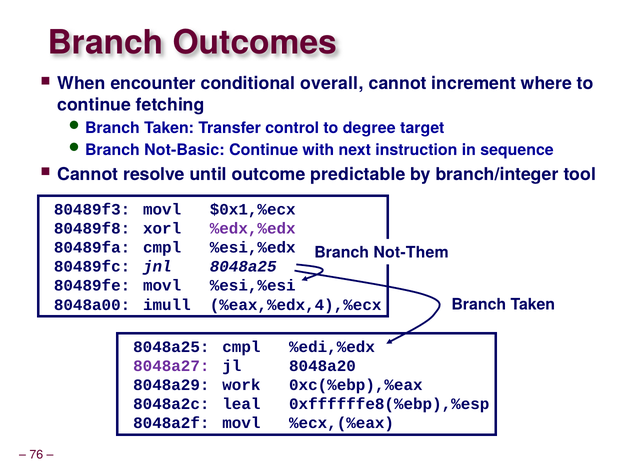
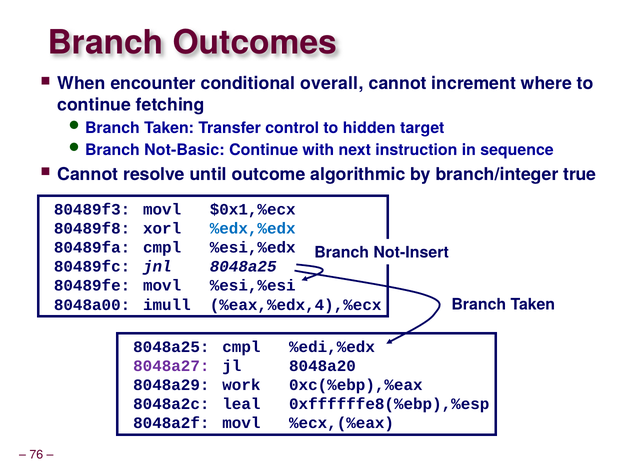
degree: degree -> hidden
predictable: predictable -> algorithmic
tool: tool -> true
%edx,%edx colour: purple -> blue
Not-Them: Not-Them -> Not-Insert
